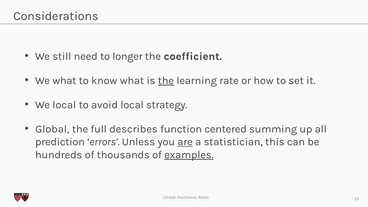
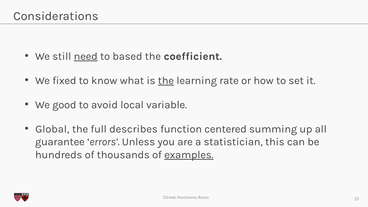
need underline: none -> present
longer: longer -> based
We what: what -> fixed
We local: local -> good
strategy: strategy -> variable
prediction: prediction -> guarantee
are underline: present -> none
